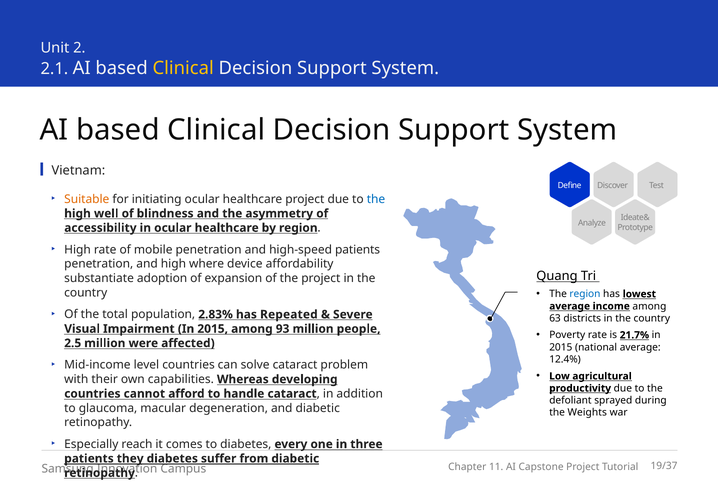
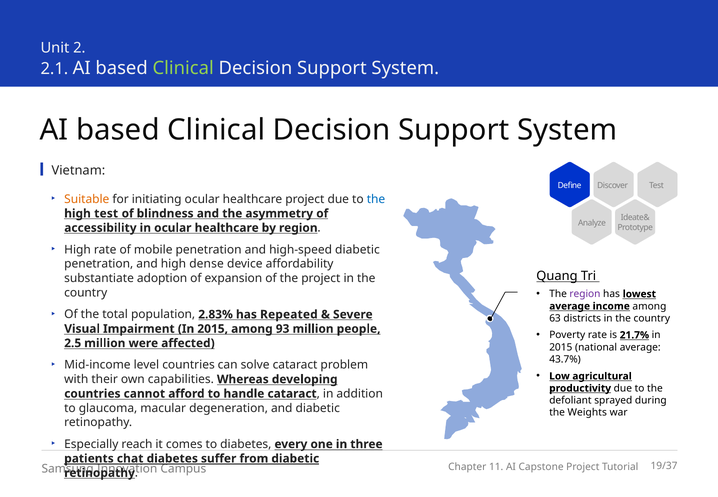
Clinical at (183, 68) colour: yellow -> light green
high well: well -> test
high-speed patients: patients -> diabetic
where: where -> dense
region at (585, 294) colour: blue -> purple
12.4%: 12.4% -> 43.7%
they: they -> chat
